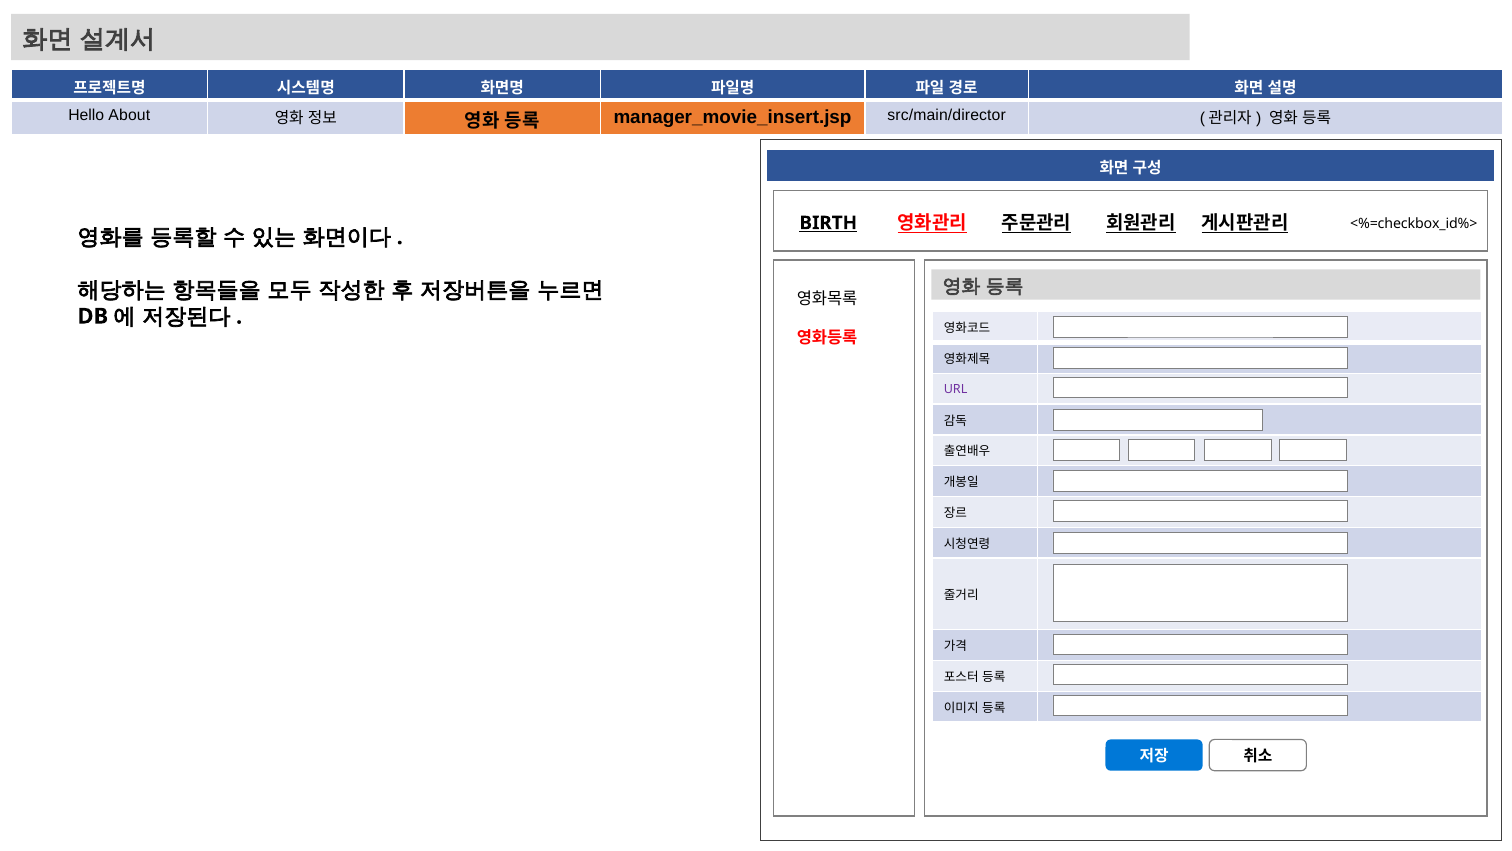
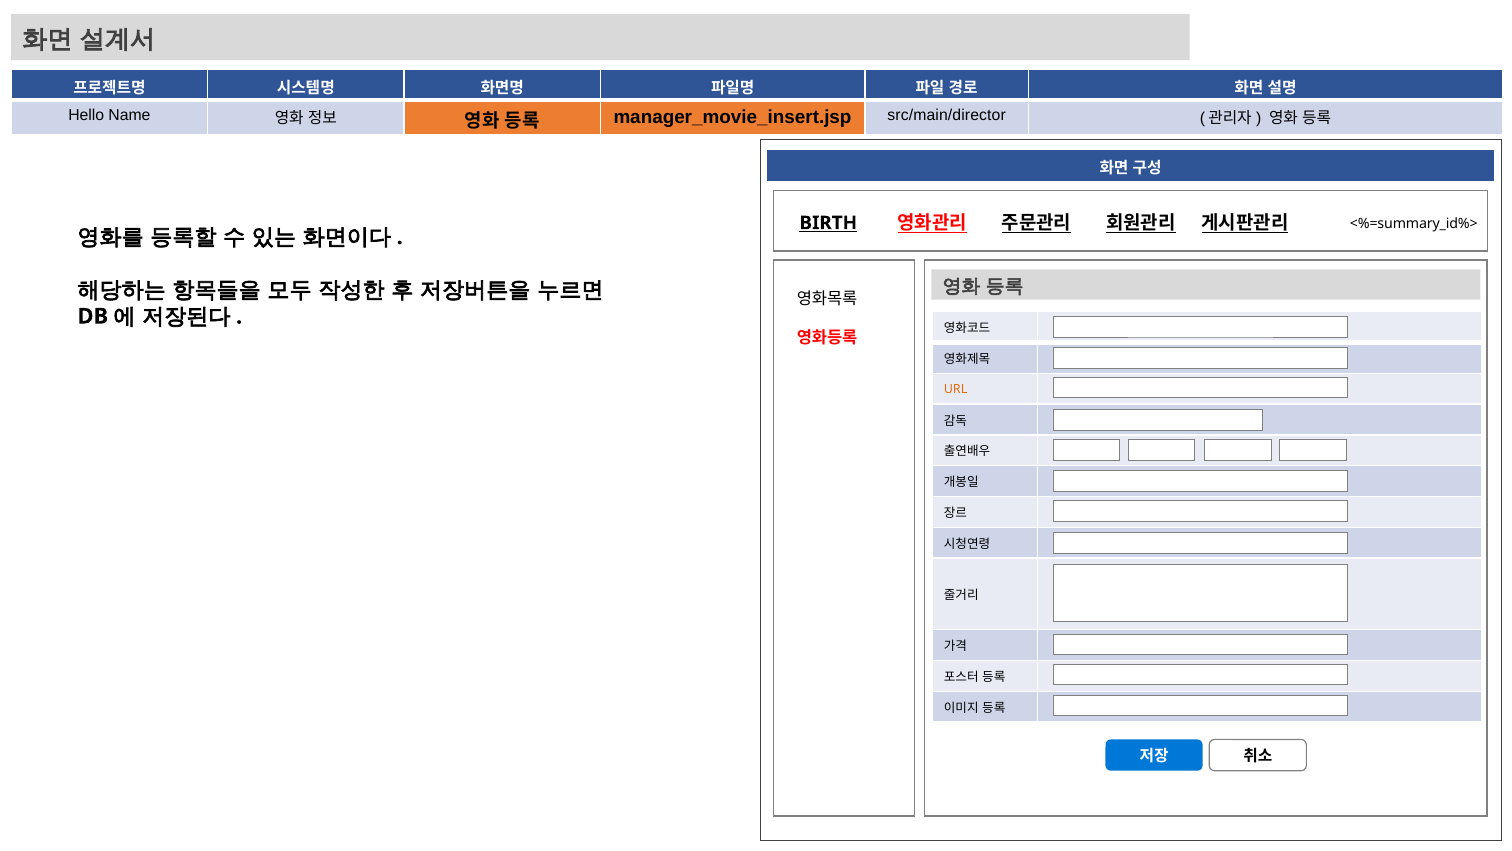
About: About -> Name
<%=checkbox_id%>: <%=checkbox_id%> -> <%=summary_id%>
URL colour: purple -> orange
